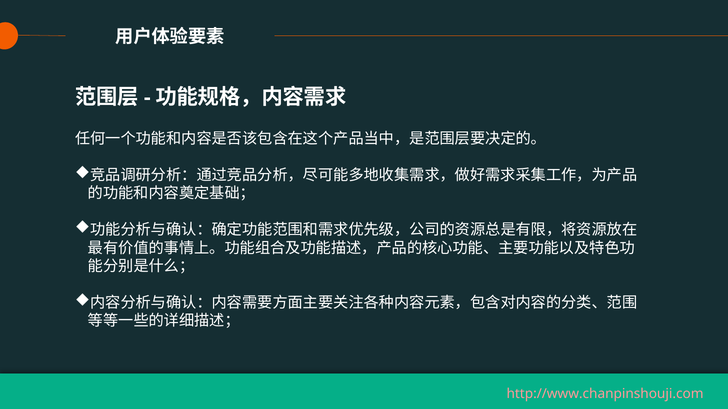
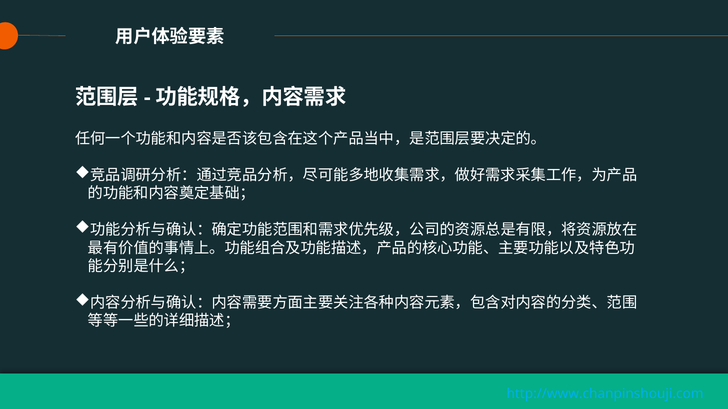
http://www.chanpinshouji.com colour: pink -> light blue
